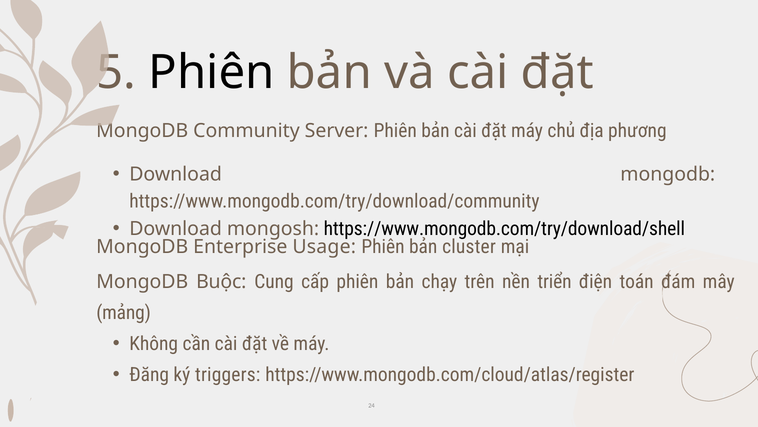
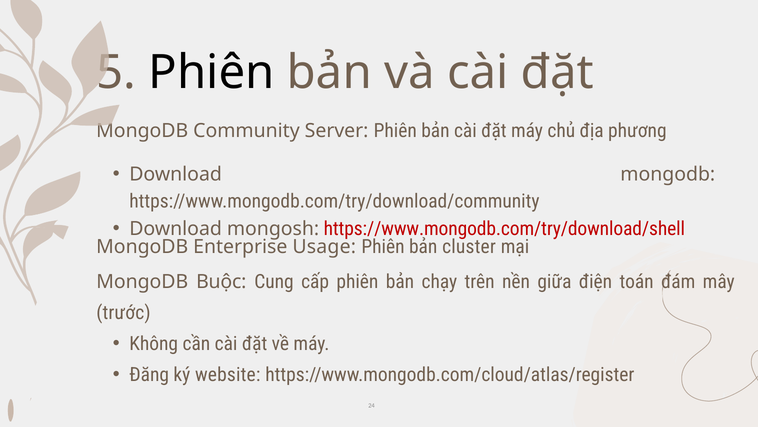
https://www.mongodb.com/try/download/shell colour: black -> red
triển: triển -> giữa
mảng: mảng -> trước
triggers: triggers -> website
